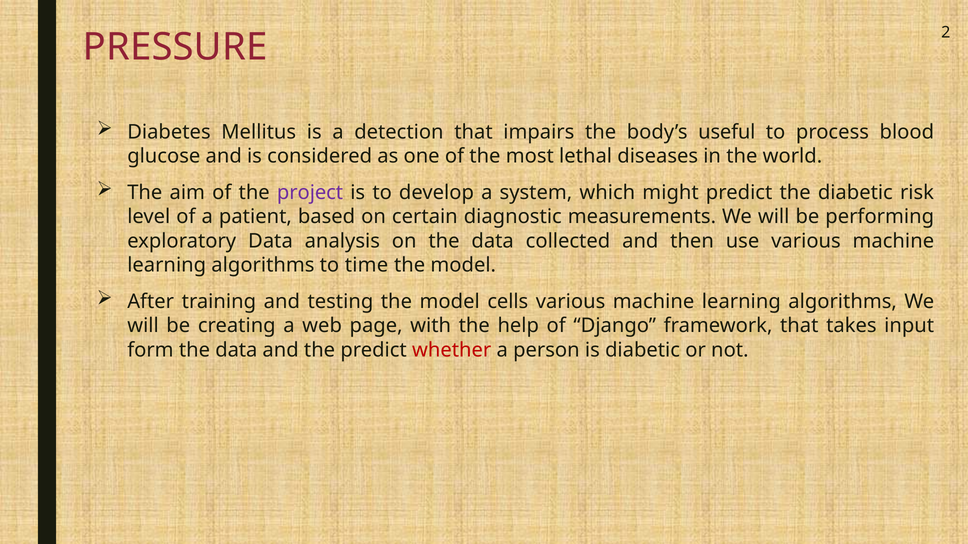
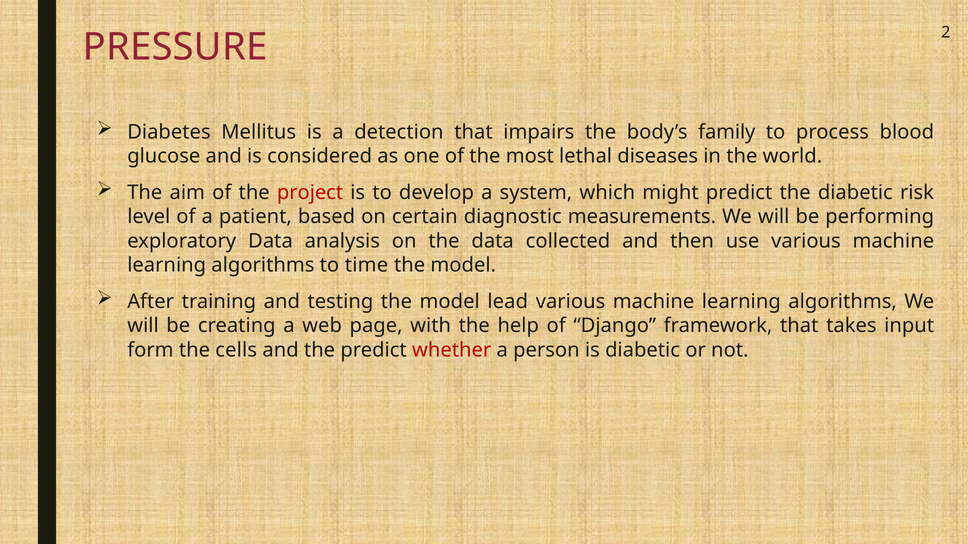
useful: useful -> family
project colour: purple -> red
cells: cells -> lead
form the data: data -> cells
